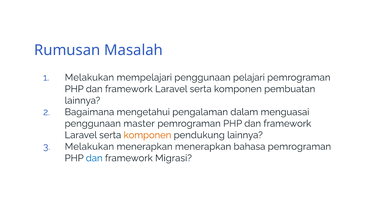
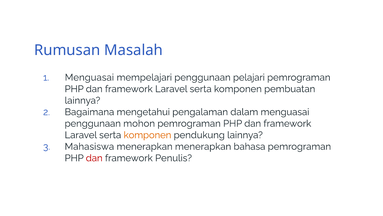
Melakukan at (89, 77): Melakukan -> Menguasai
master: master -> mohon
Melakukan at (89, 146): Melakukan -> Mahasiswa
dan at (94, 158) colour: blue -> red
Migrasi: Migrasi -> Penulis
